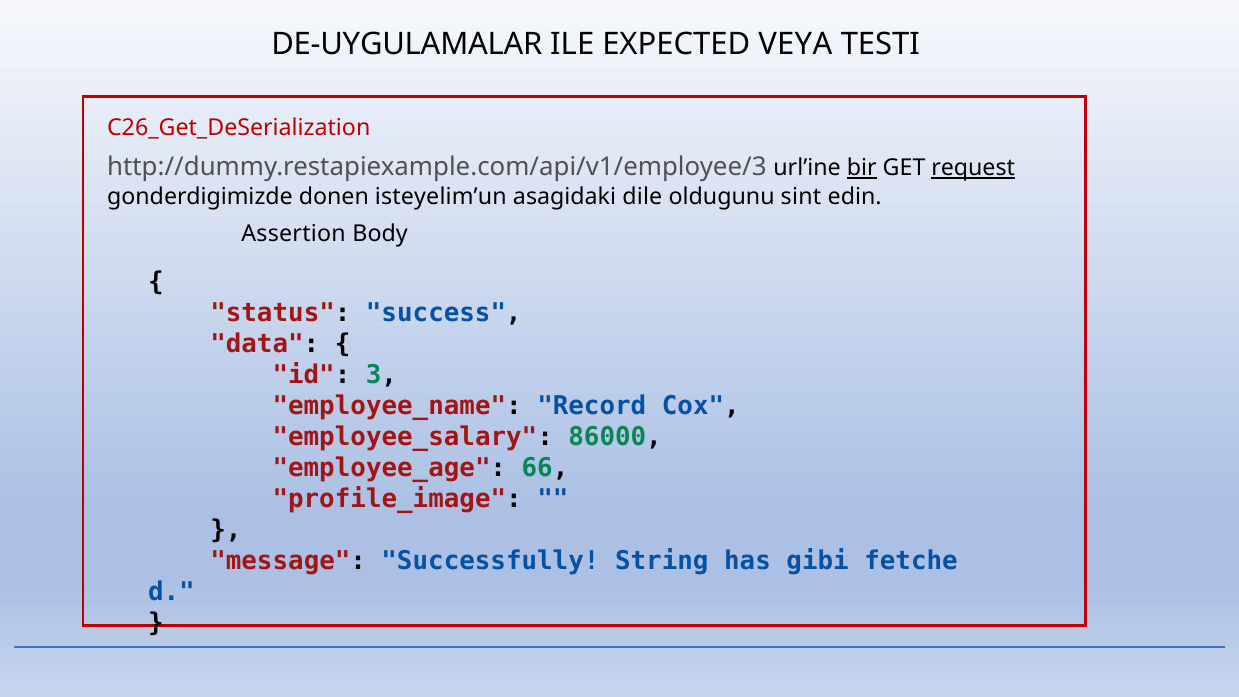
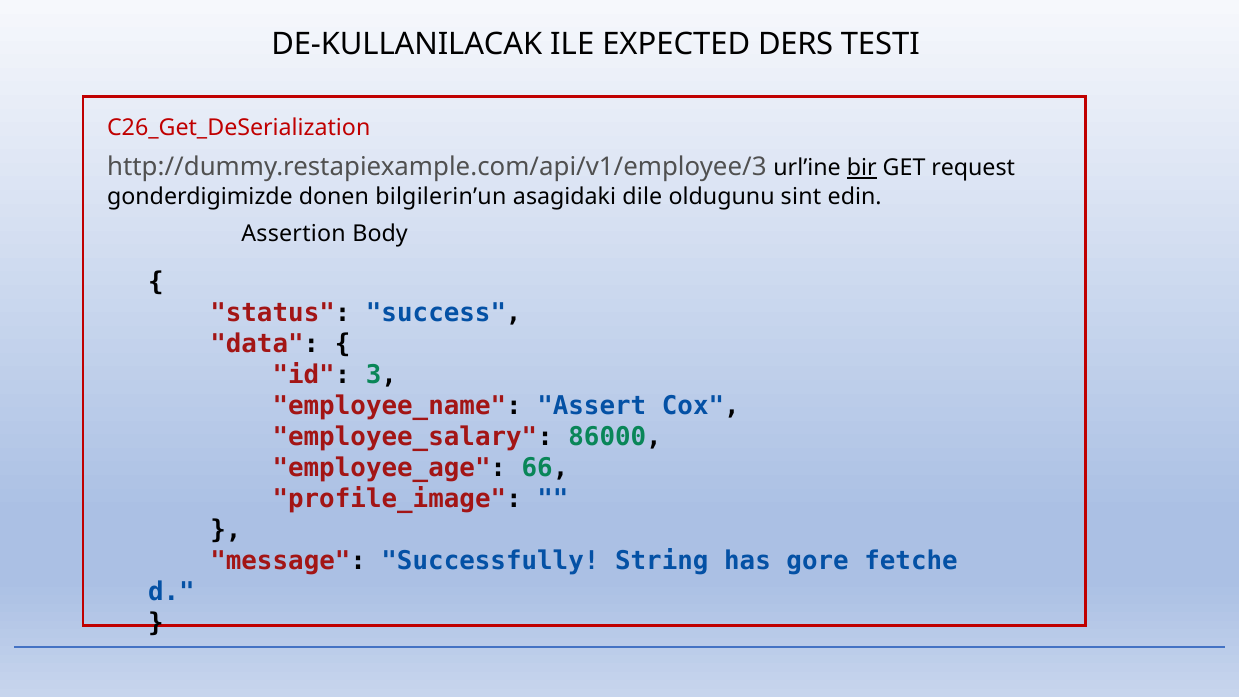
DE-UYGULAMALAR: DE-UYGULAMALAR -> DE-KULLANILACAK
VEYA: VEYA -> DERS
request underline: present -> none
isteyelim’un: isteyelim’un -> bilgilerin’un
Record: Record -> Assert
gibi: gibi -> gore
